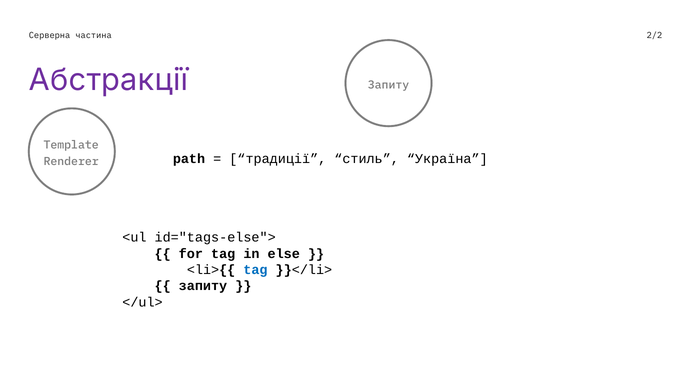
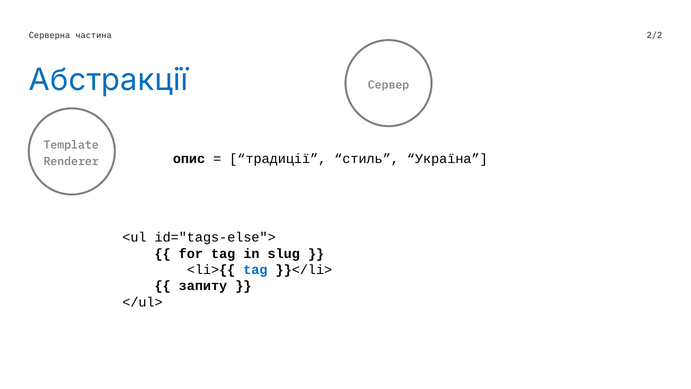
Абстракції colour: purple -> blue
Запиту at (389, 85): Запиту -> Сервер
path: path -> опис
else: else -> slug
